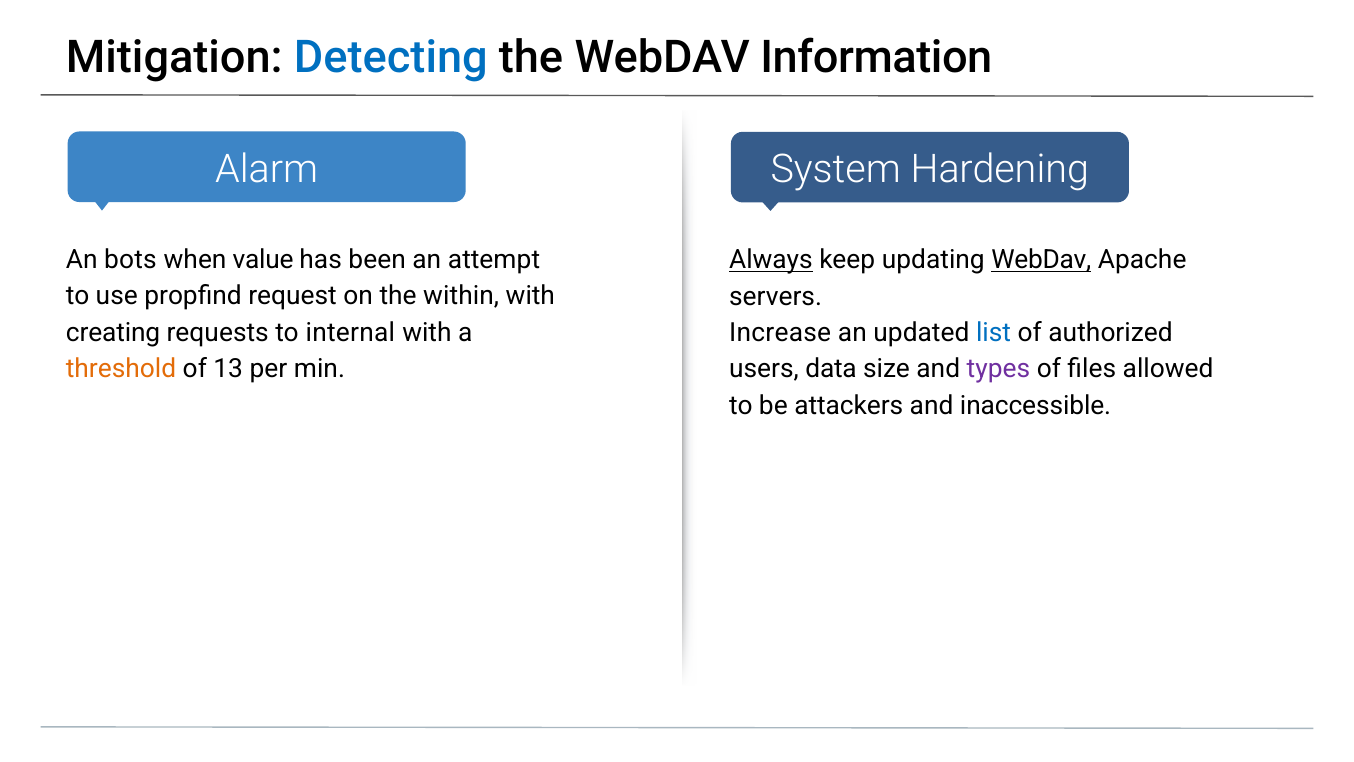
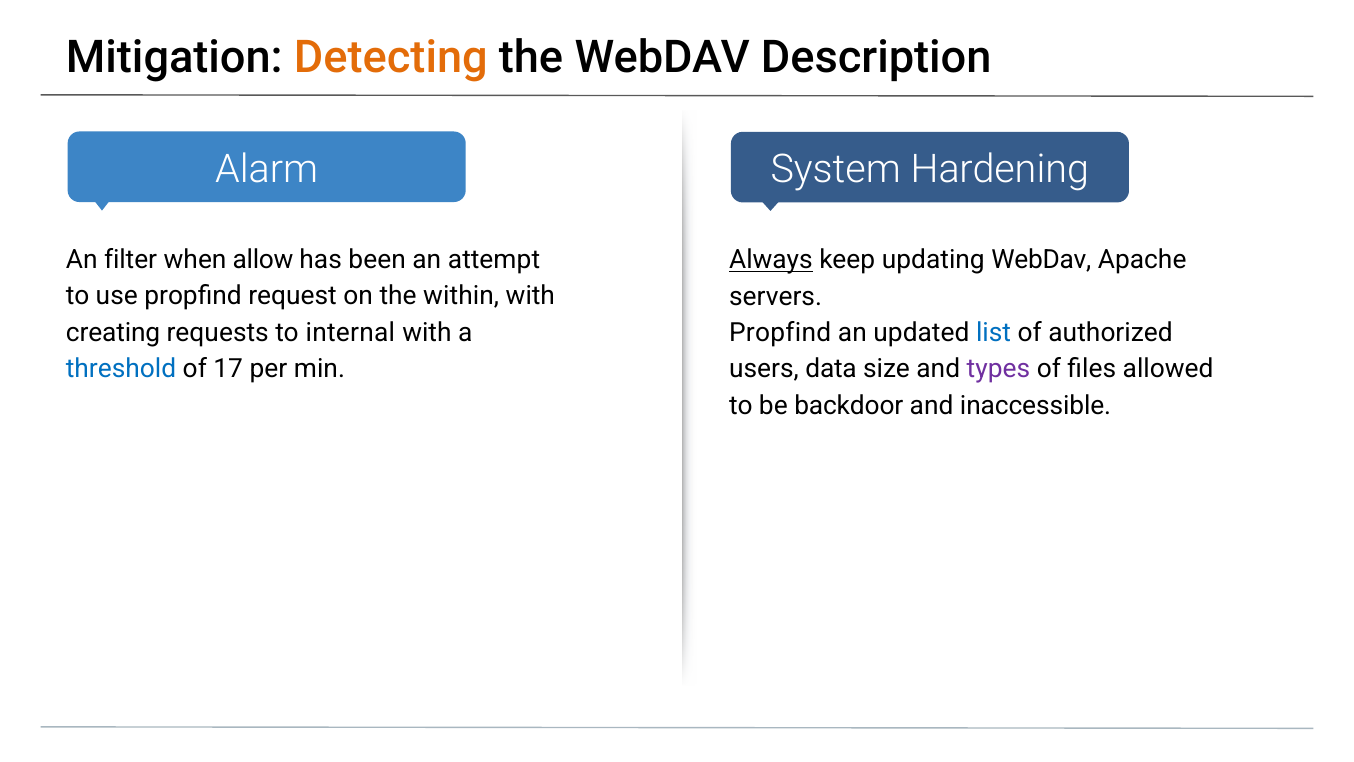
Detecting colour: blue -> orange
Information: Information -> Description
bots: bots -> filter
value: value -> allow
WebDav at (1041, 260) underline: present -> none
Increase at (780, 333): Increase -> Propfind
threshold colour: orange -> blue
13: 13 -> 17
attackers: attackers -> backdoor
